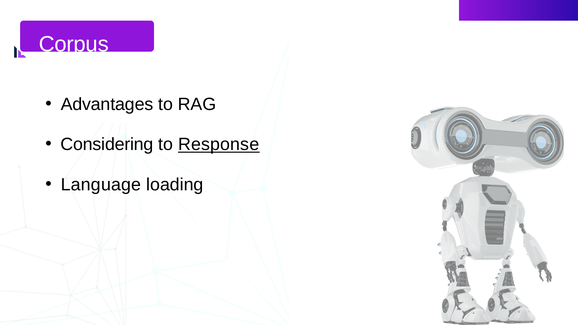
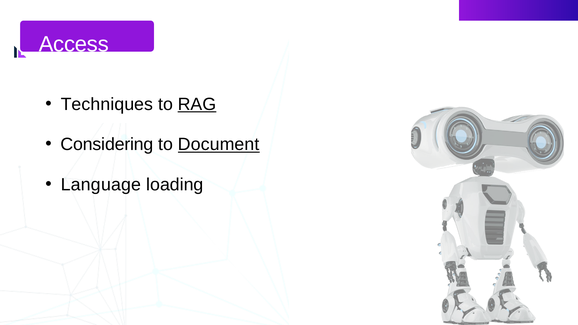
Corpus: Corpus -> Access
Advantages: Advantages -> Techniques
RAG underline: none -> present
Response: Response -> Document
